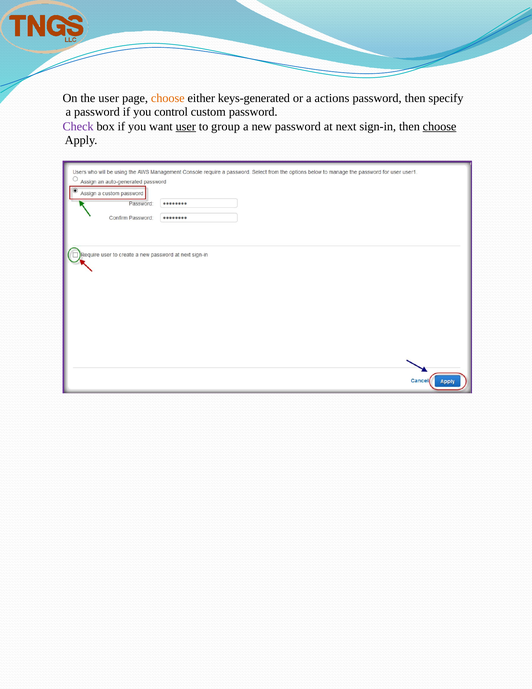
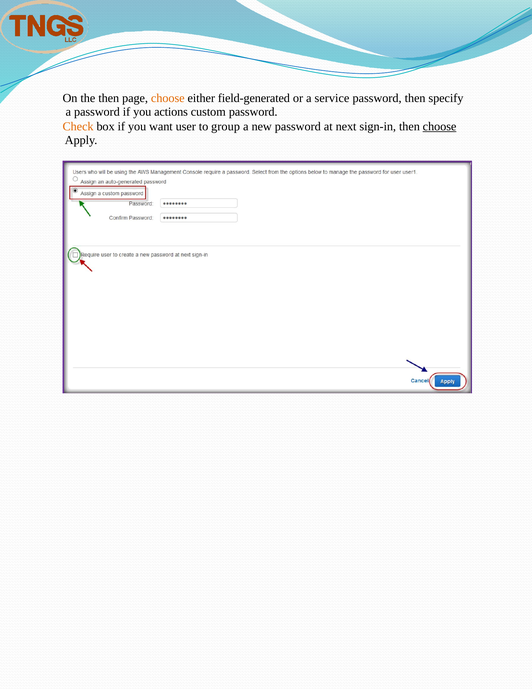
the user: user -> then
keys-generated: keys-generated -> field-generated
actions: actions -> service
control: control -> actions
Check colour: purple -> orange
user at (186, 126) underline: present -> none
